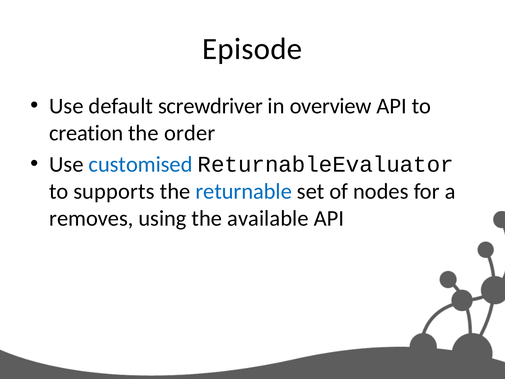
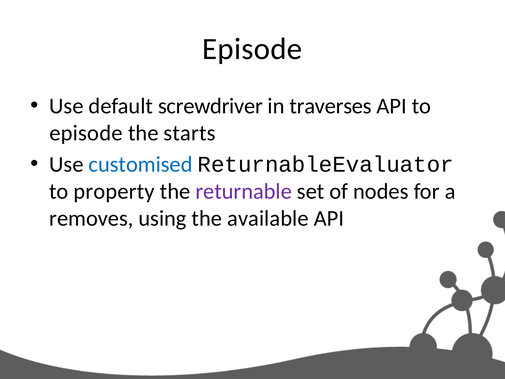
overview: overview -> traverses
creation at (86, 133): creation -> episode
order: order -> starts
supports: supports -> property
returnable colour: blue -> purple
